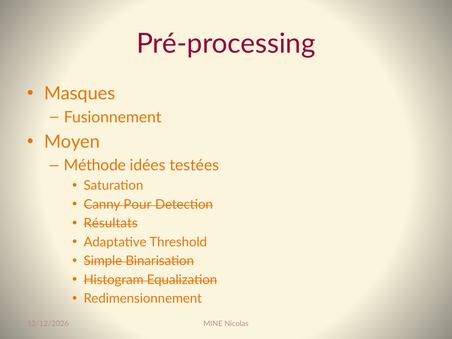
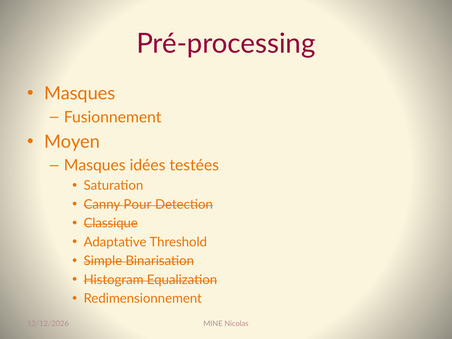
Méthode at (95, 165): Méthode -> Masques
Résultats: Résultats -> Classique
